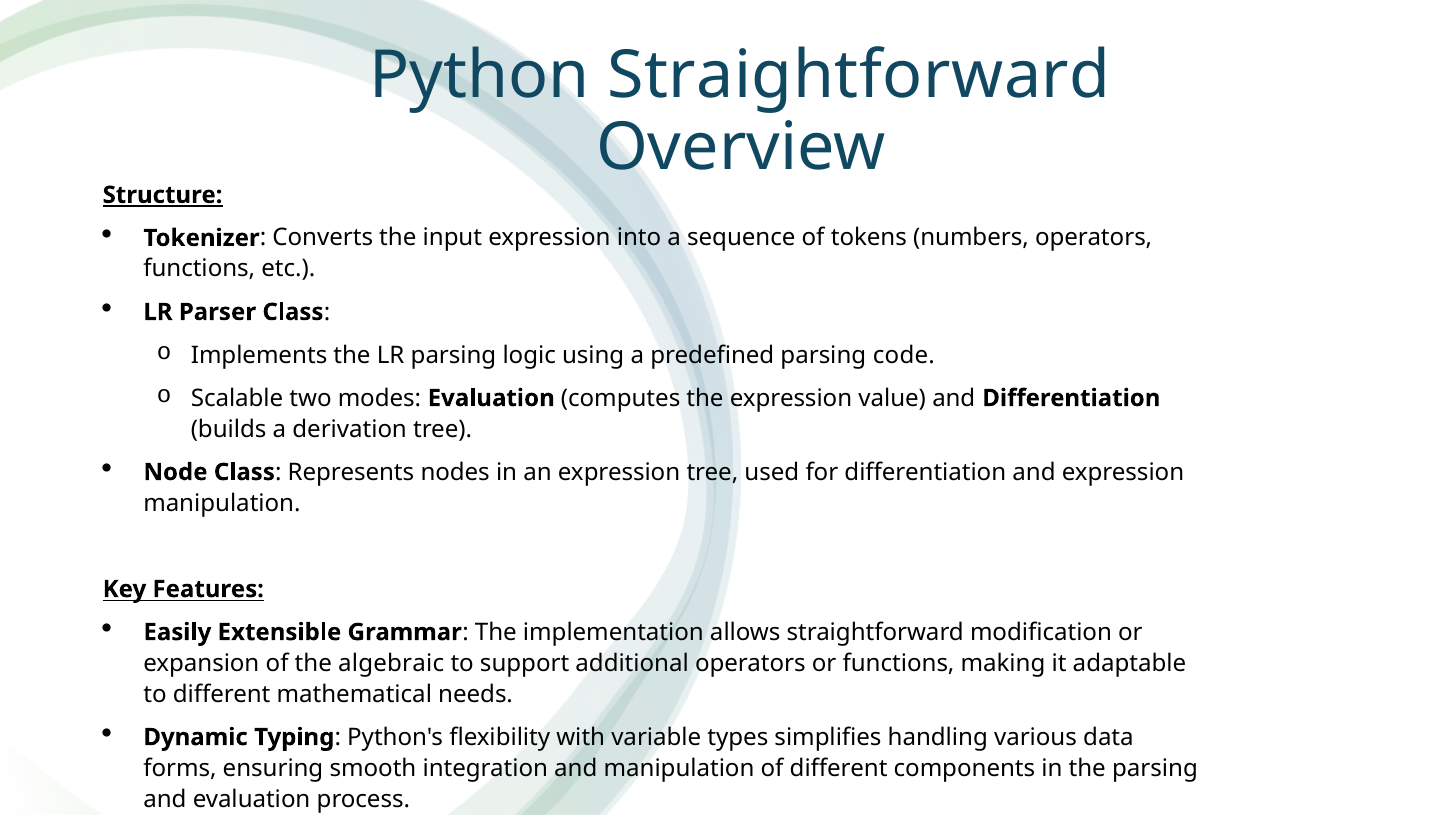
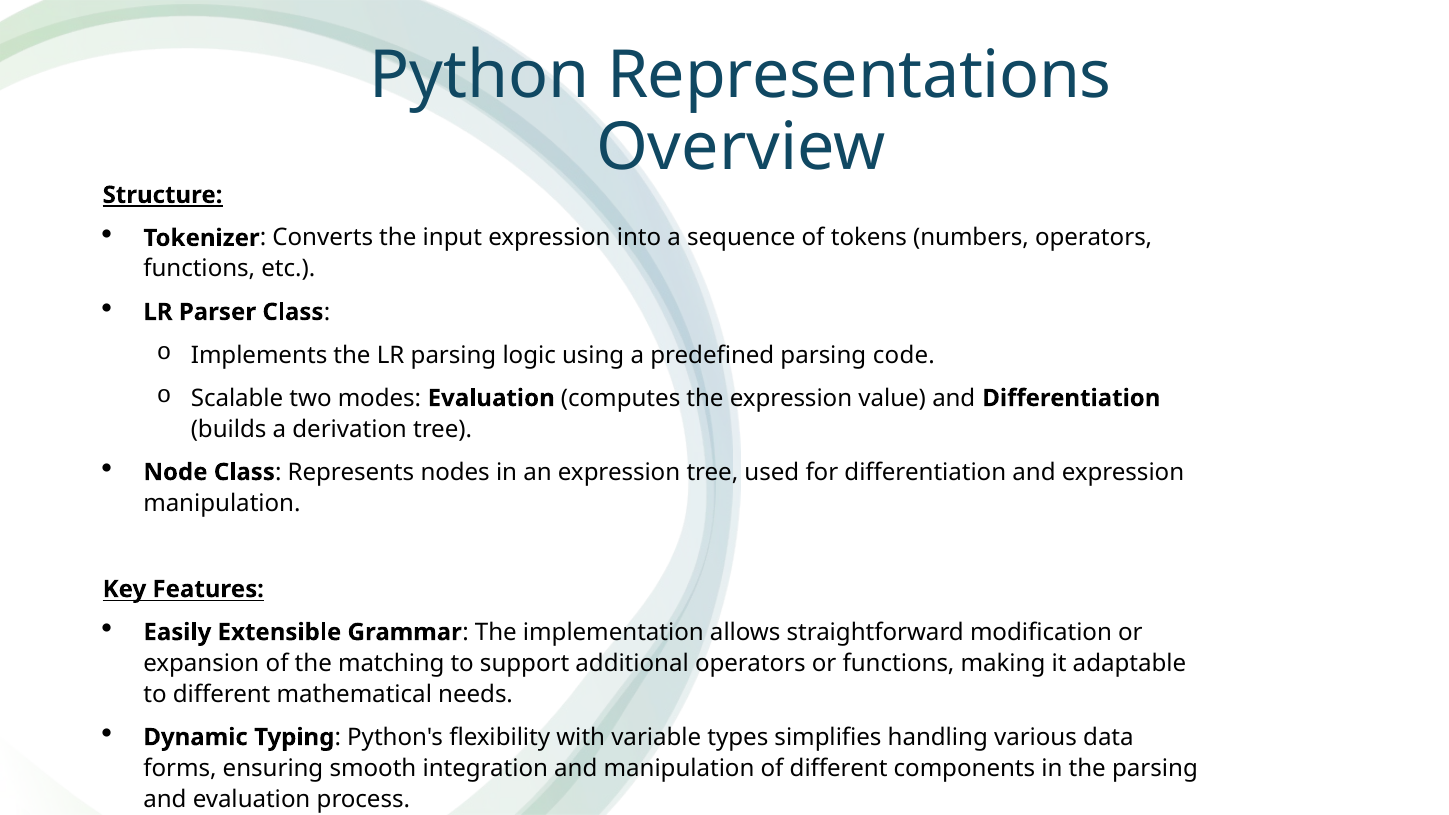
Python Straightforward: Straightforward -> Representations
algebraic: algebraic -> matching
